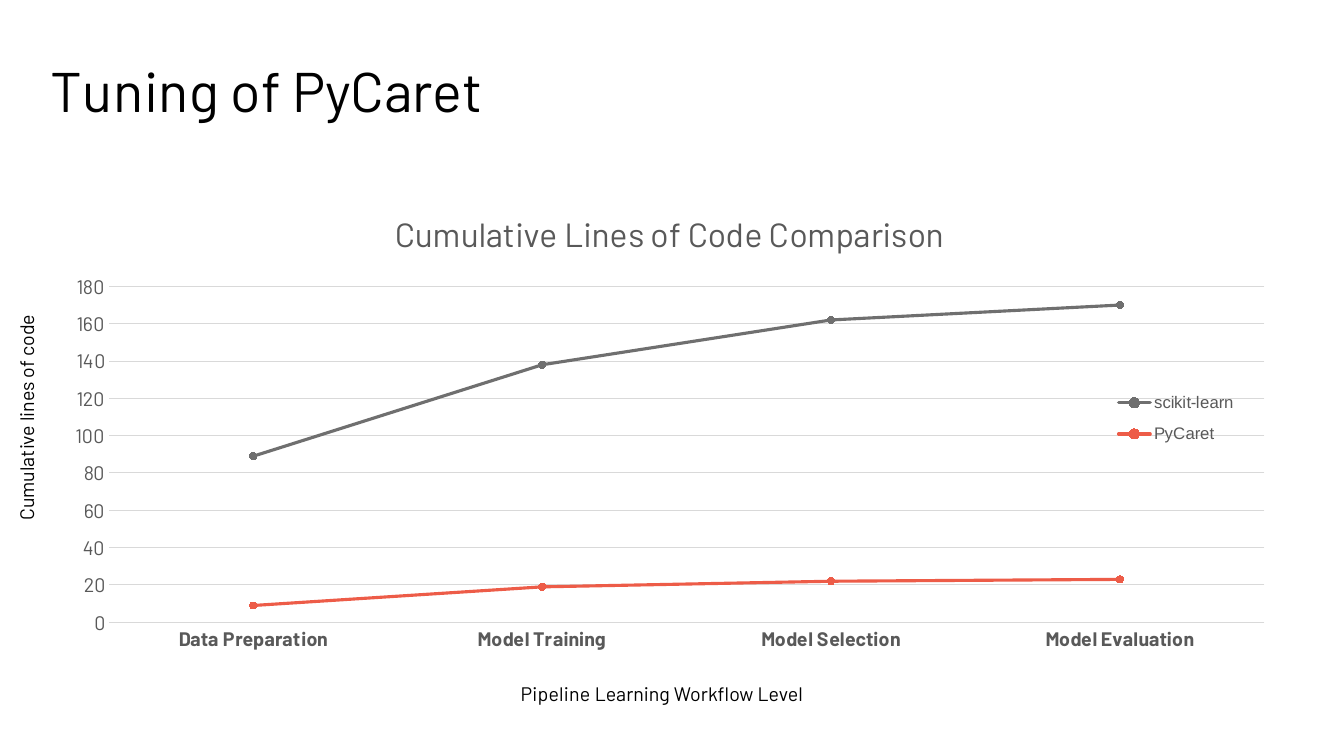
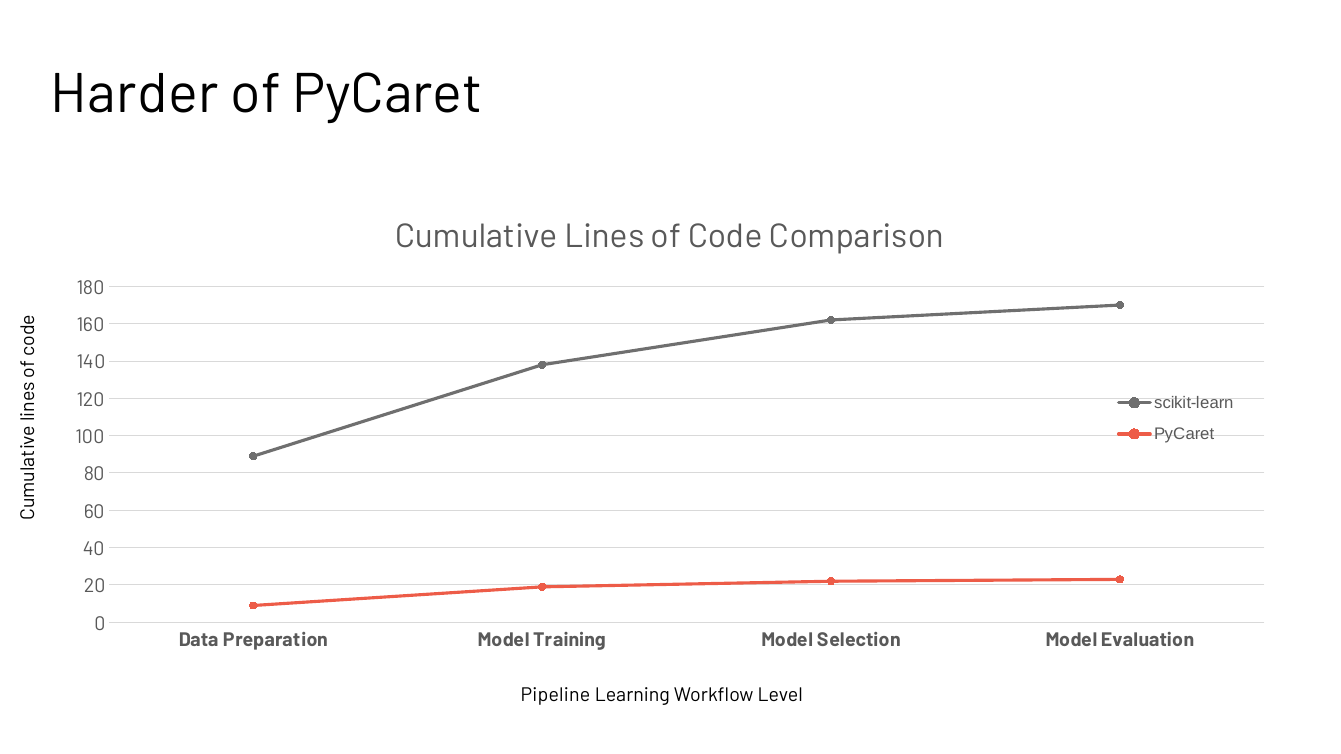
Tuning: Tuning -> Harder
